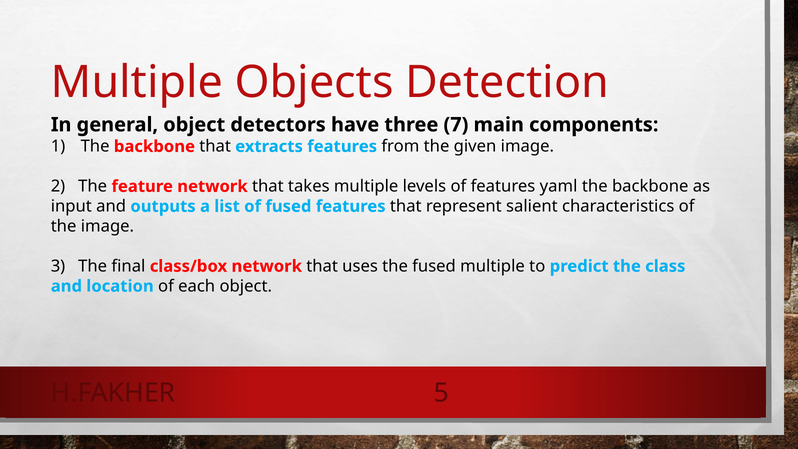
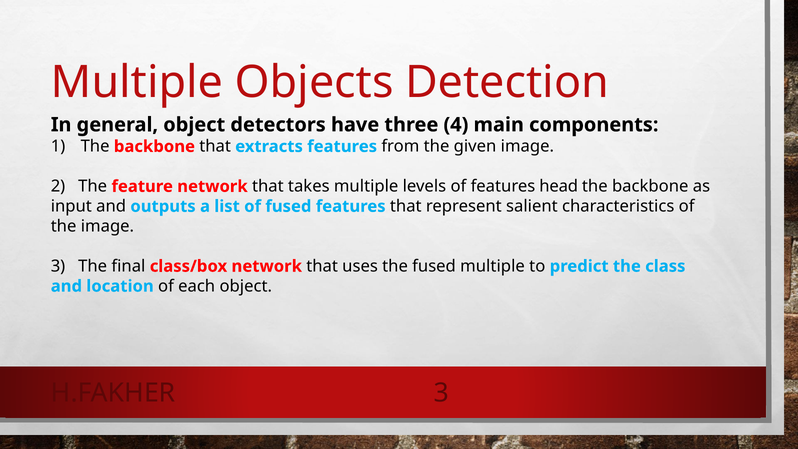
7: 7 -> 4
yaml: yaml -> head
H.FAKHER 5: 5 -> 3
